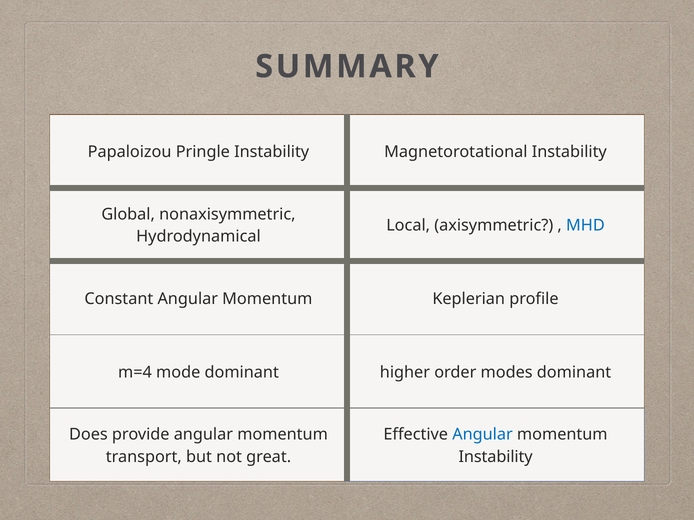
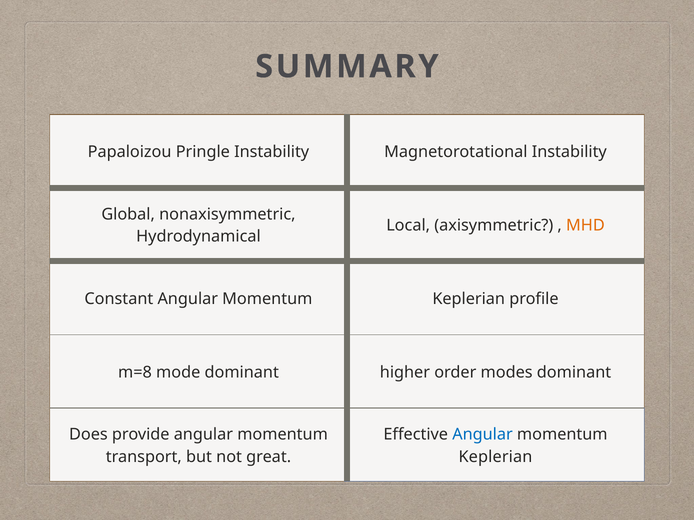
MHD colour: blue -> orange
m=4: m=4 -> m=8
Instability at (496, 457): Instability -> Keplerian
